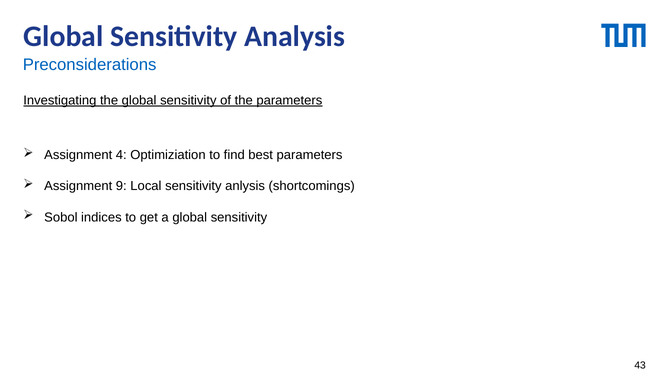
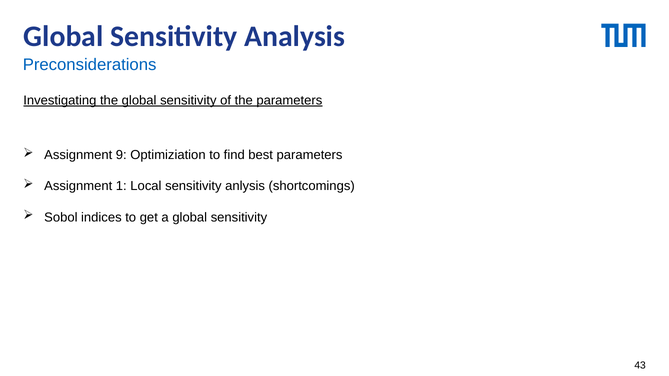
4: 4 -> 9
9: 9 -> 1
